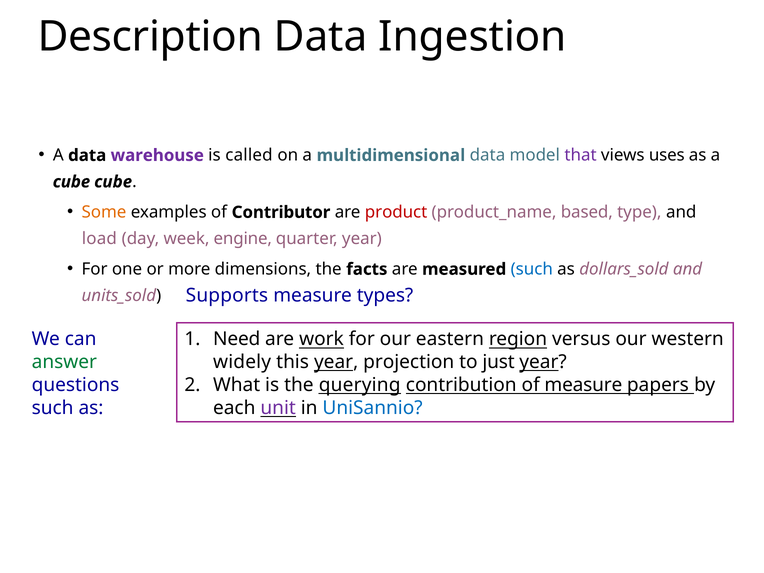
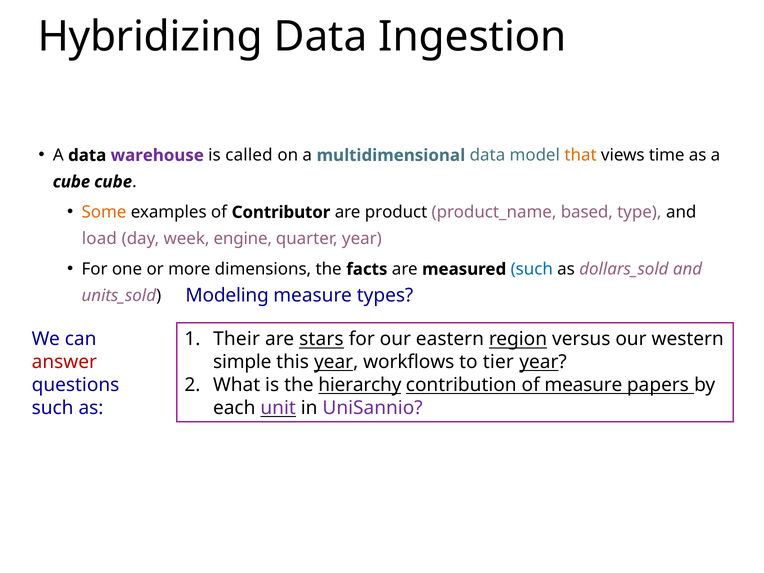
Description: Description -> Hybridizing
that colour: purple -> orange
uses: uses -> time
product colour: red -> black
Supports: Supports -> Modeling
Need: Need -> Their
work: work -> stars
answer colour: green -> red
widely: widely -> simple
projection: projection -> workflows
just: just -> tier
querying: querying -> hierarchy
UniSannio colour: blue -> purple
